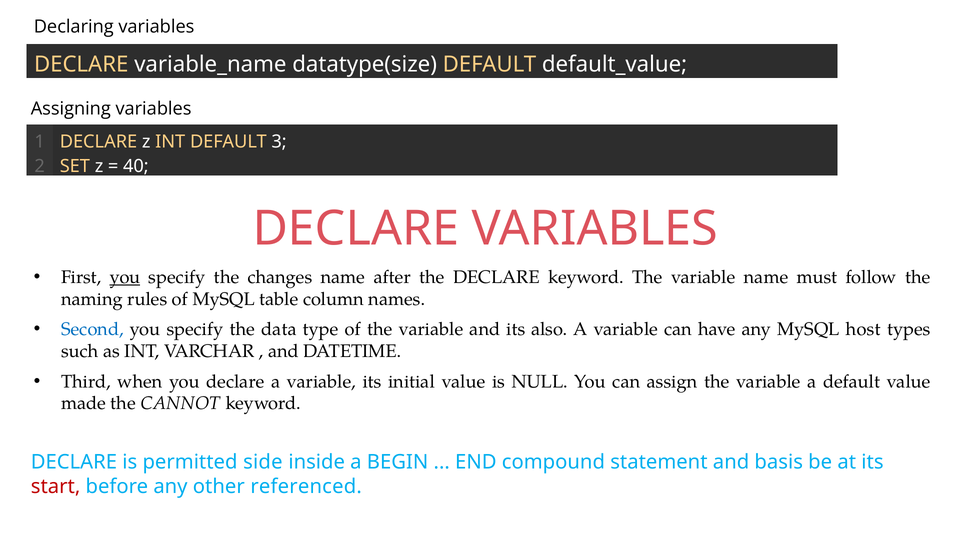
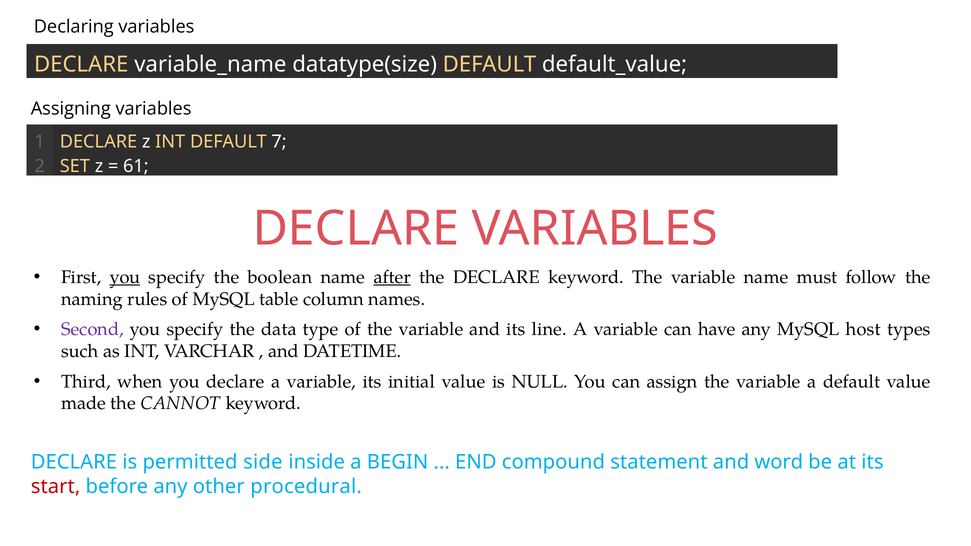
3: 3 -> 7
40: 40 -> 61
changes: changes -> boolean
after underline: none -> present
Second colour: blue -> purple
also: also -> line
basis: basis -> word
referenced: referenced -> procedural
